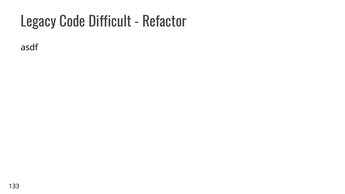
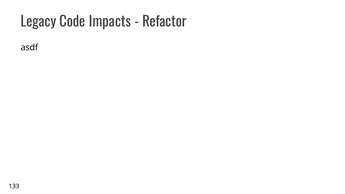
Difficult: Difficult -> Impacts
